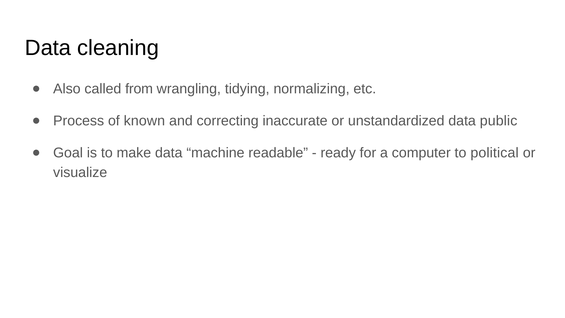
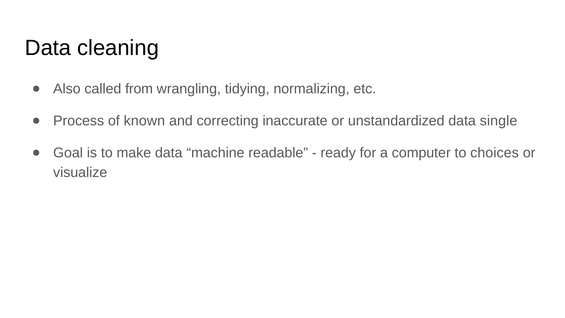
public: public -> single
political: political -> choices
